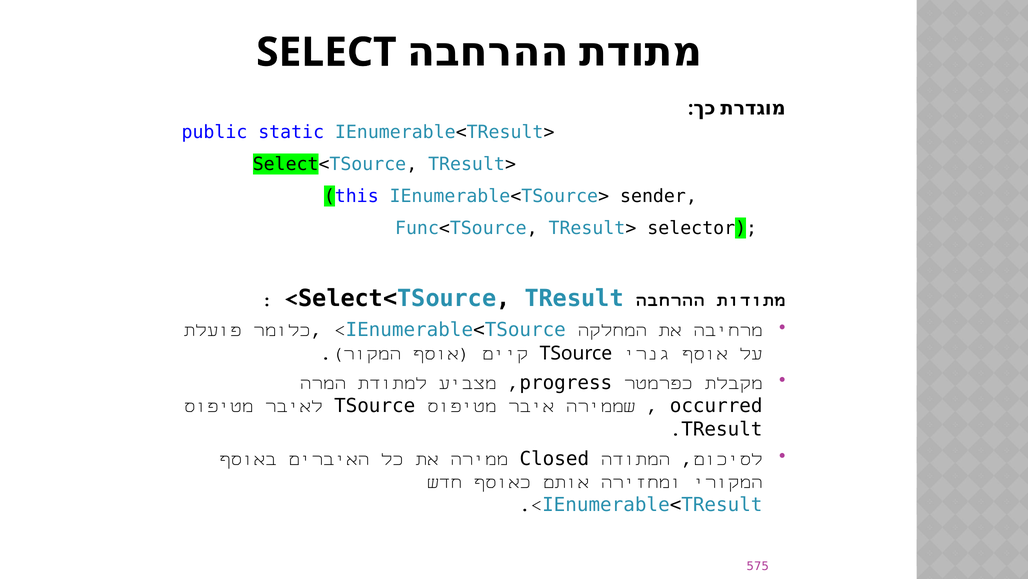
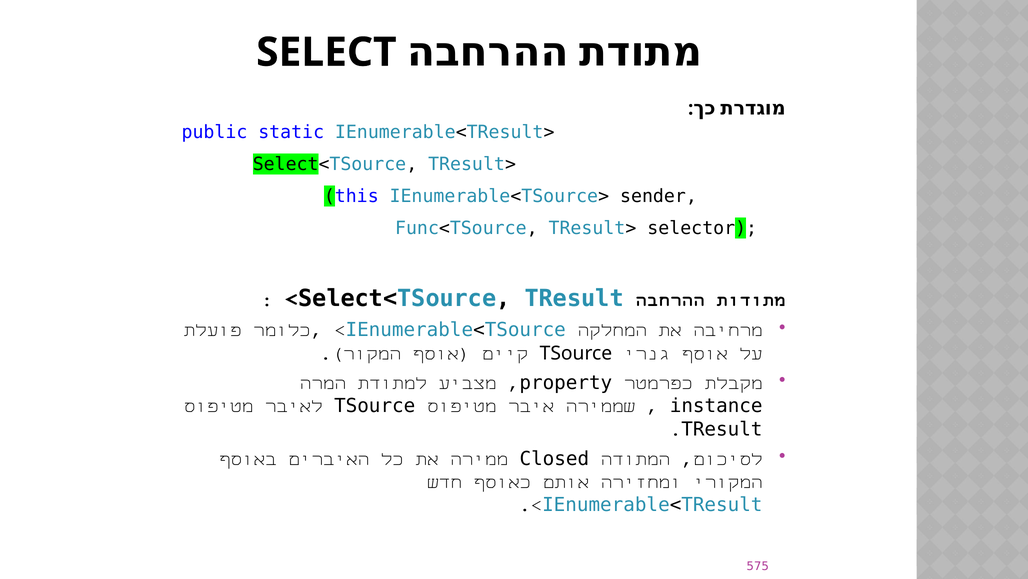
progress: progress -> property
occurred: occurred -> instance
